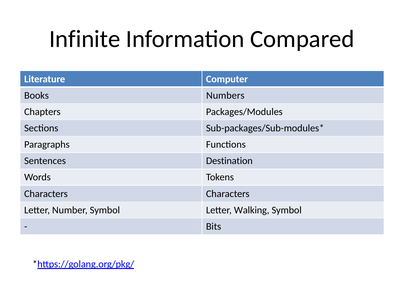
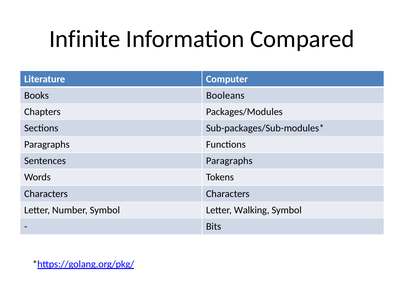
Numbers: Numbers -> Booleans
Sentences Destination: Destination -> Paragraphs
